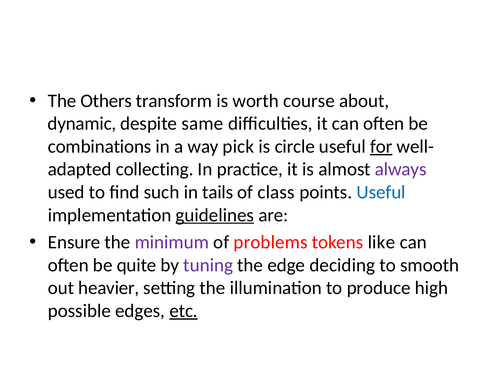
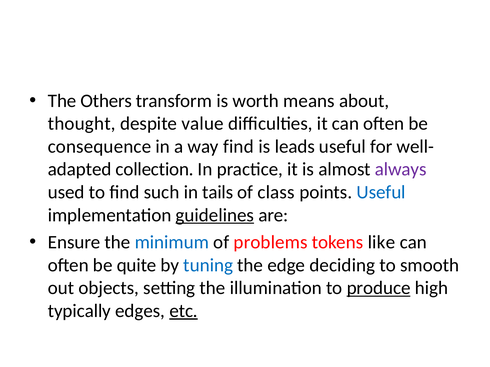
course: course -> means
dynamic: dynamic -> thought
same: same -> value
combinations: combinations -> consequence
way pick: pick -> find
circle: circle -> leads
for underline: present -> none
collecting: collecting -> collection
minimum colour: purple -> blue
tuning colour: purple -> blue
heavier: heavier -> objects
produce underline: none -> present
possible: possible -> typically
